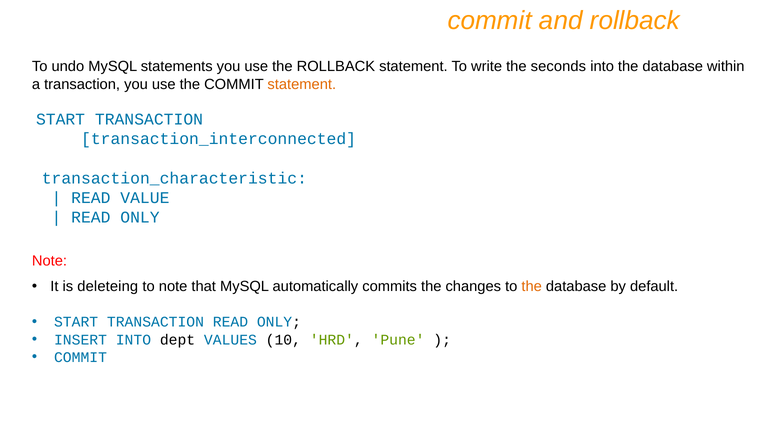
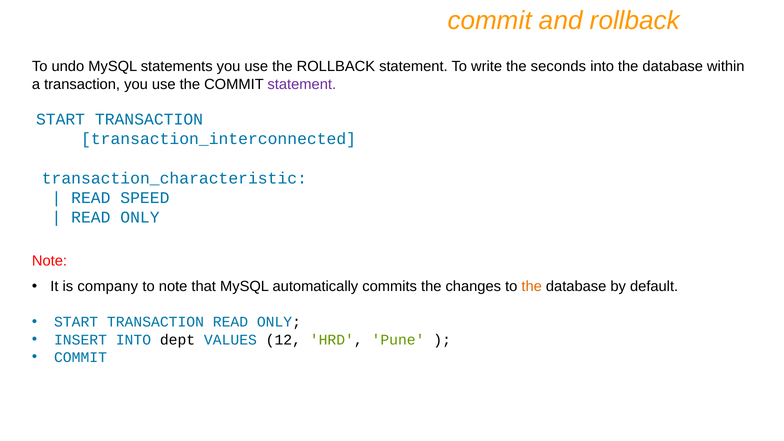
statement at (302, 84) colour: orange -> purple
VALUE: VALUE -> SPEED
deleteing: deleteing -> company
10: 10 -> 12
